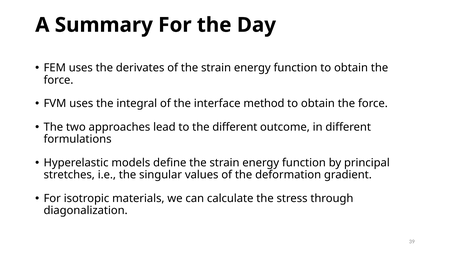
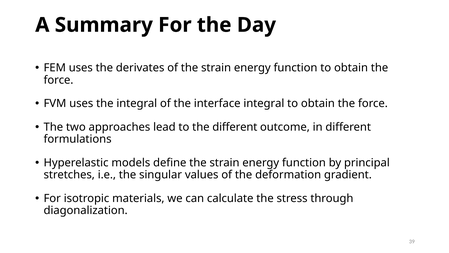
interface method: method -> integral
